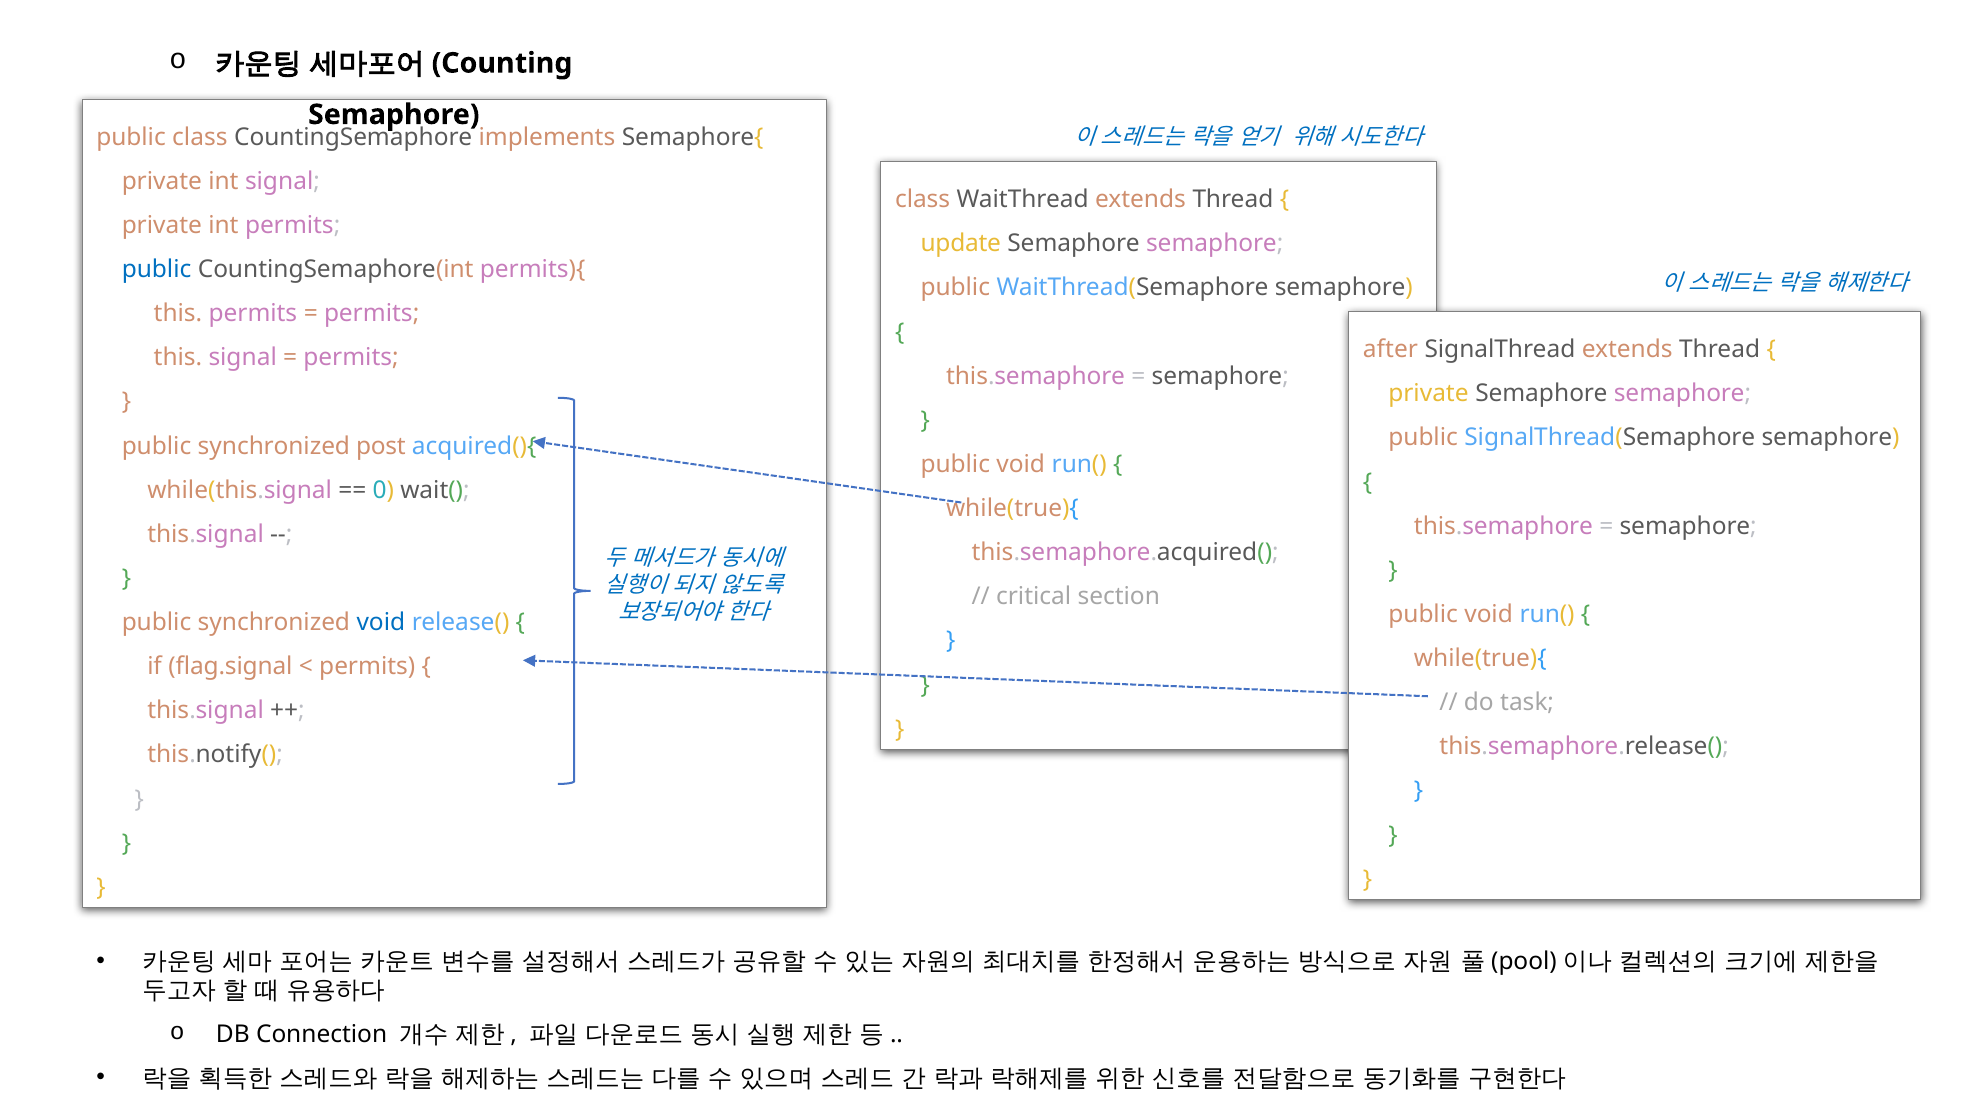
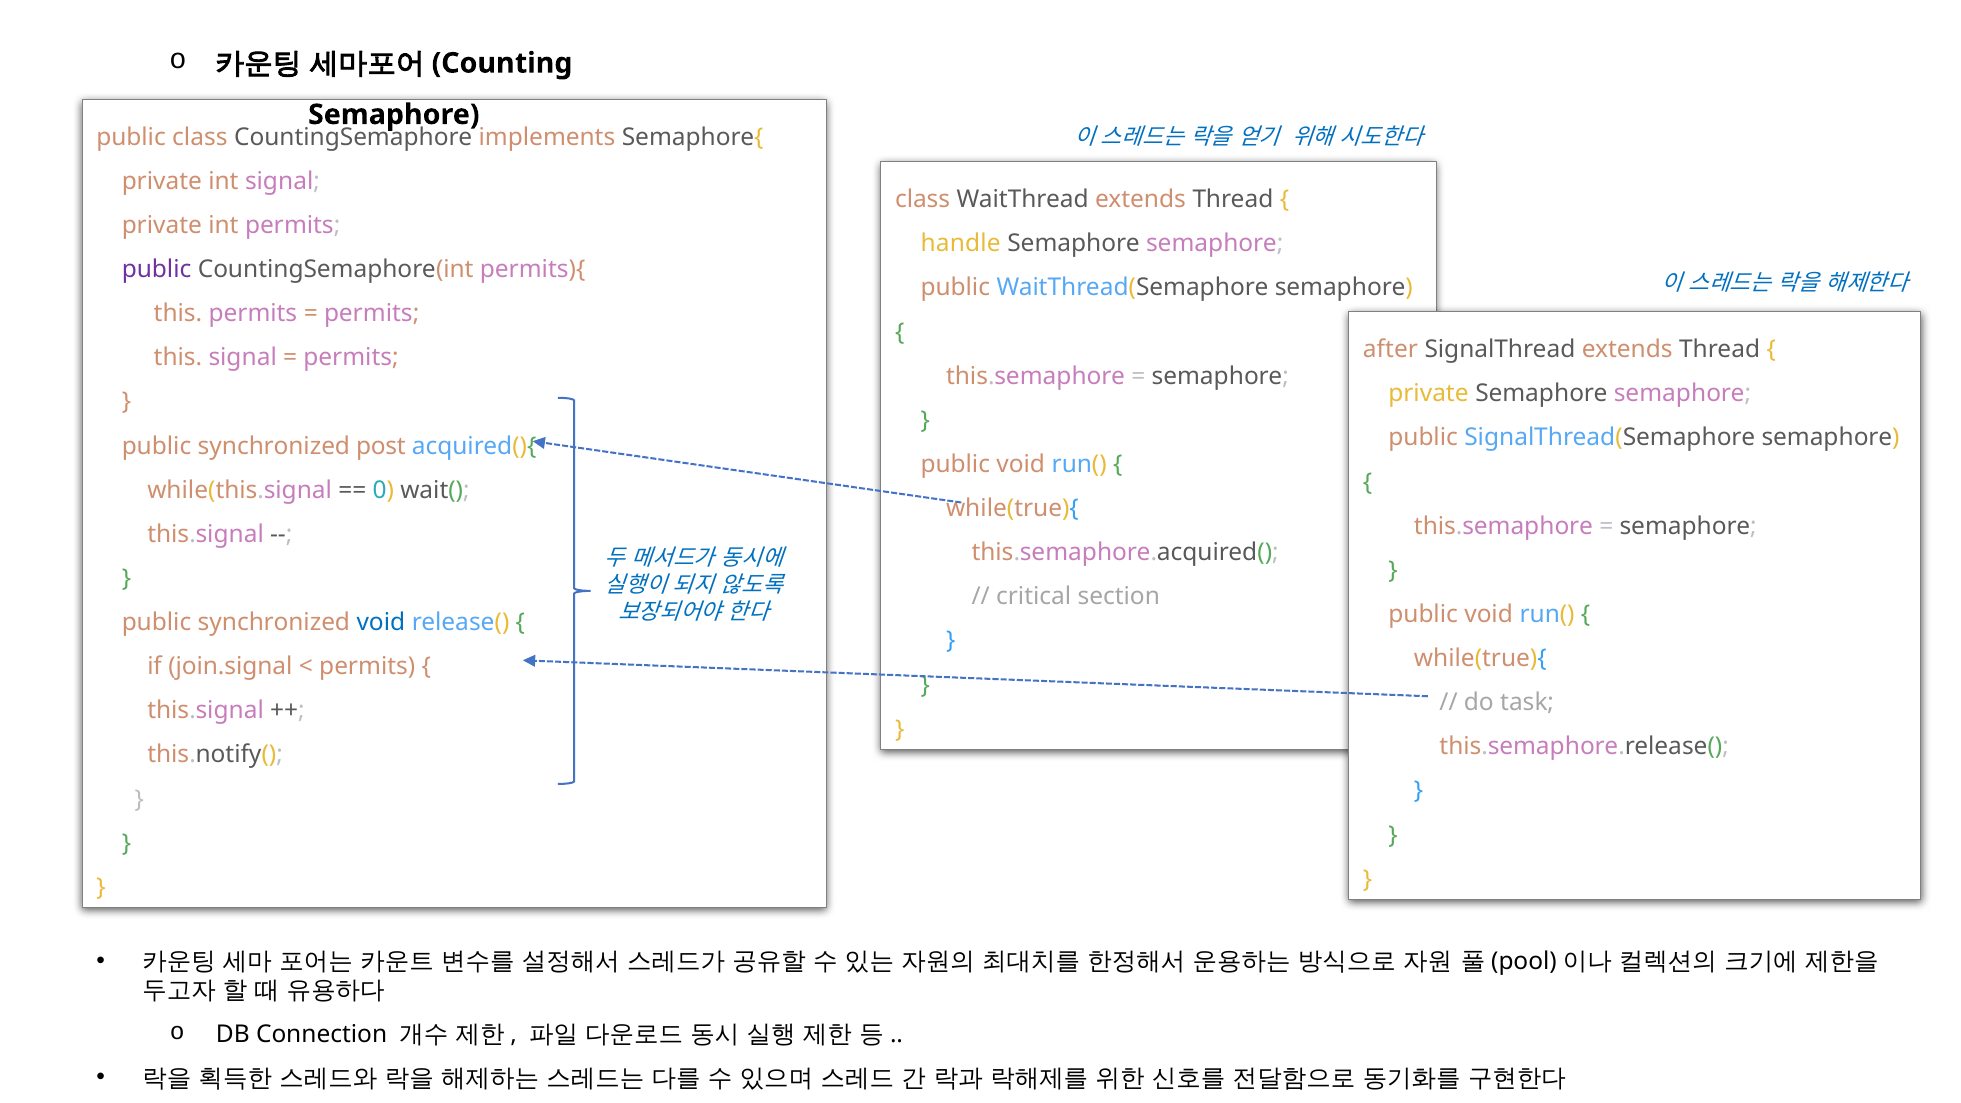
update: update -> handle
public at (157, 270) colour: blue -> purple
flag.signal: flag.signal -> join.signal
